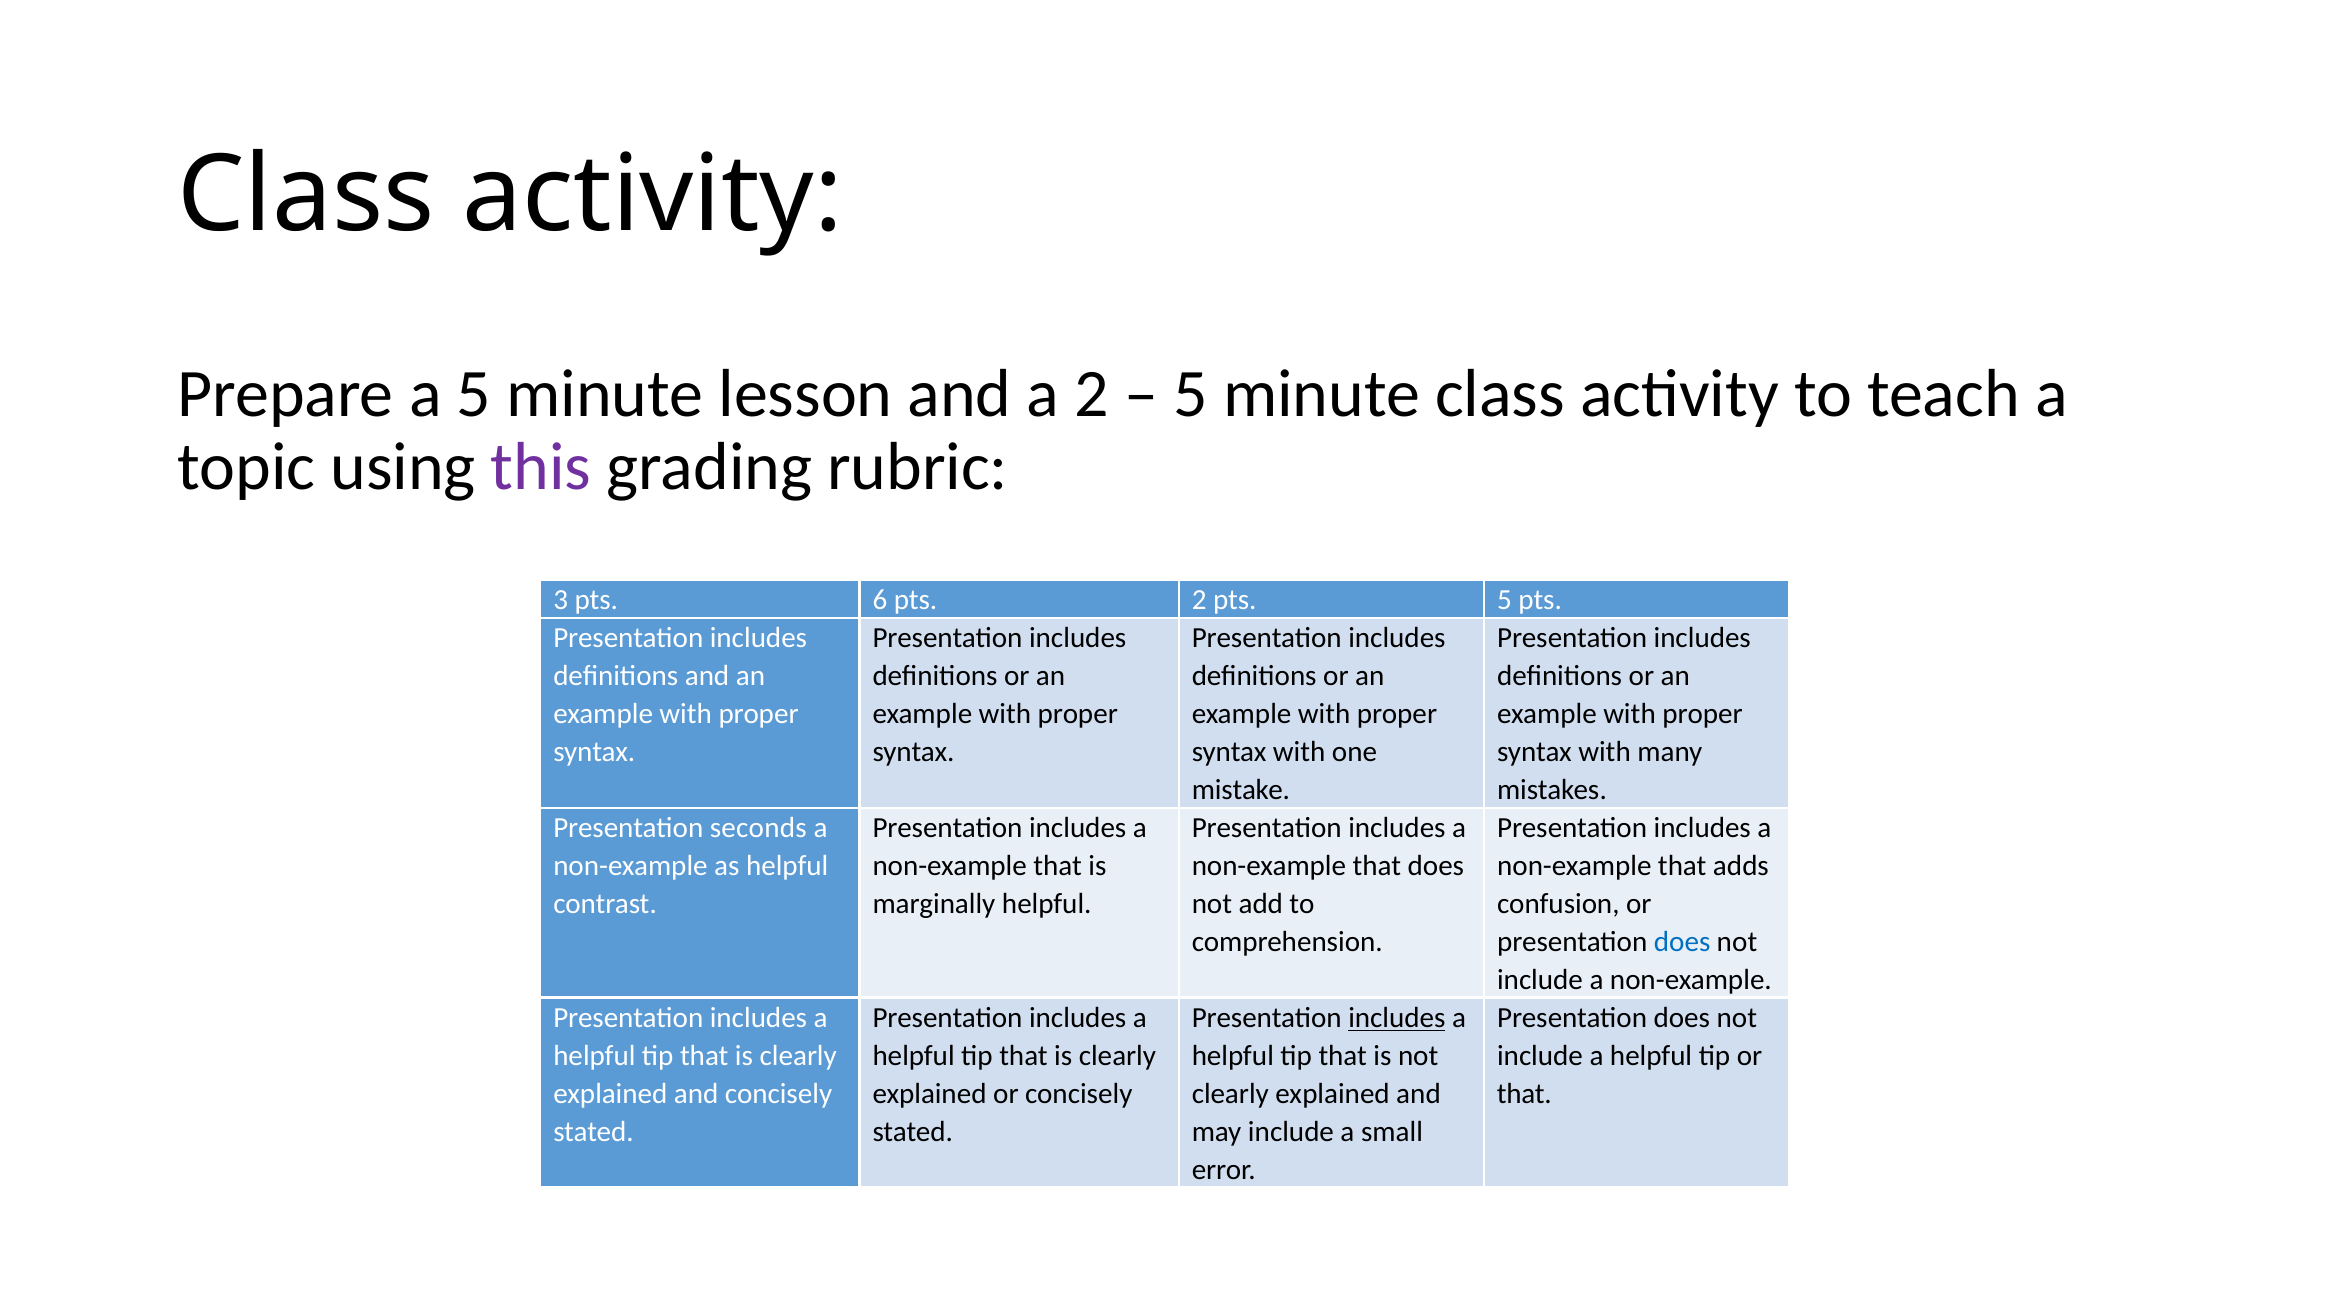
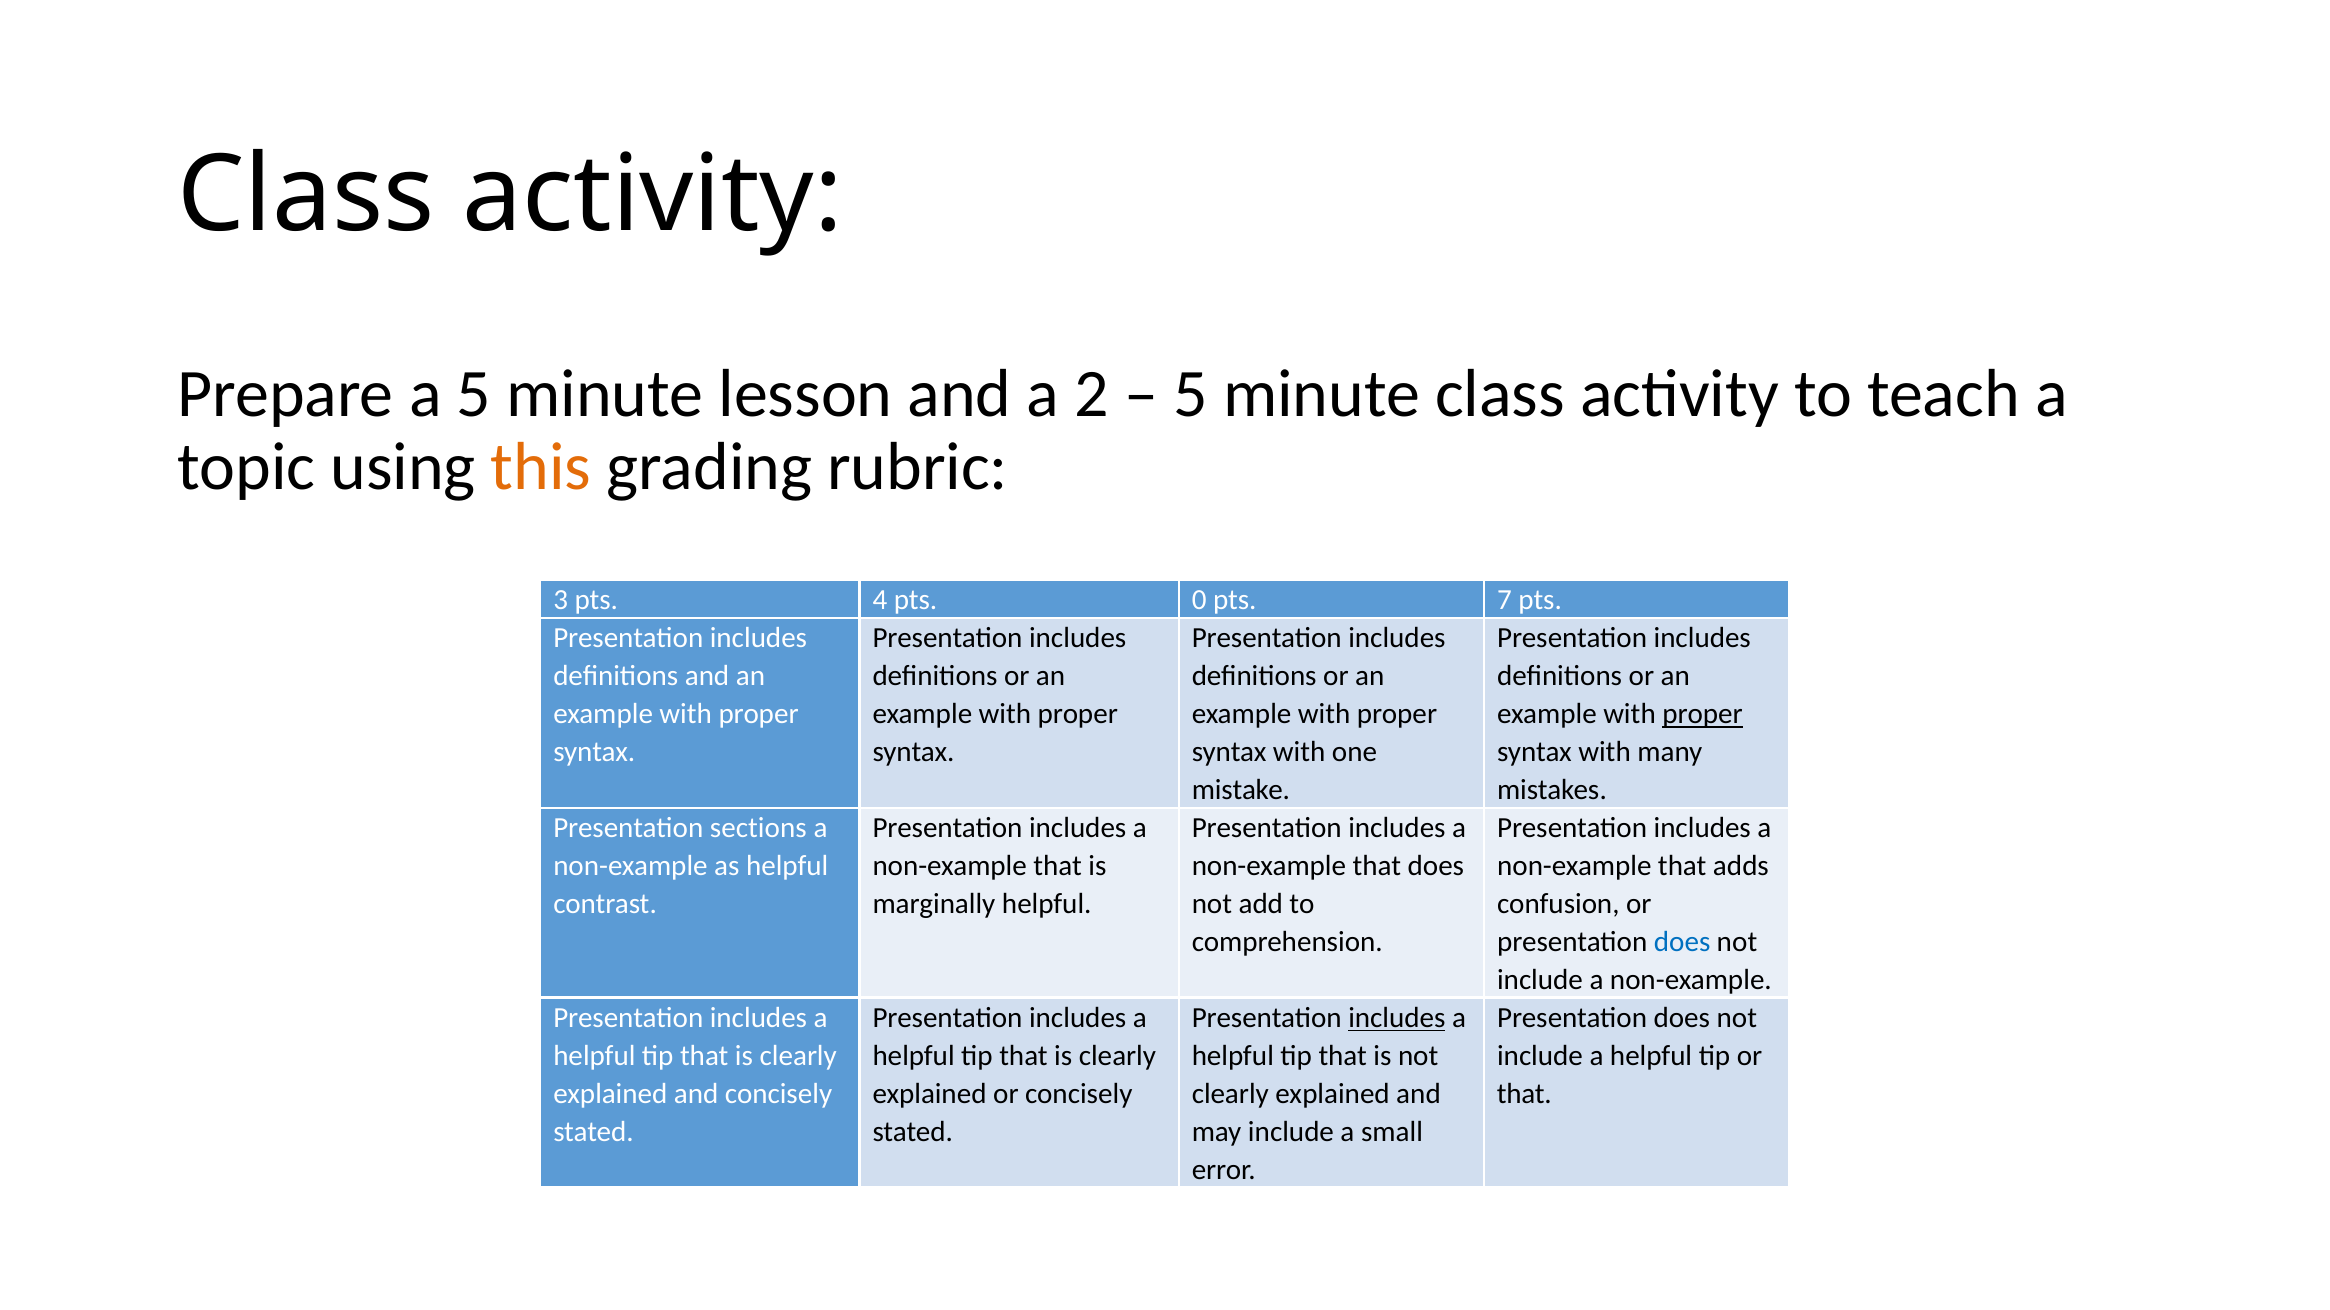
this colour: purple -> orange
6: 6 -> 4
pts 2: 2 -> 0
pts 5: 5 -> 7
proper at (1702, 715) underline: none -> present
seconds: seconds -> sections
